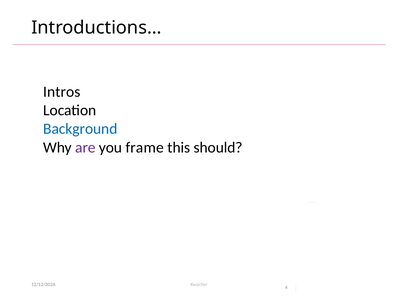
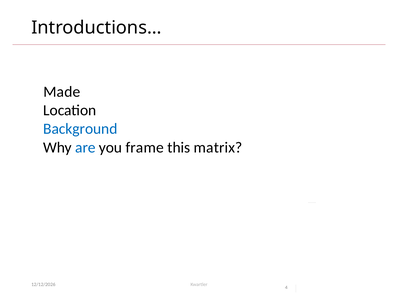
Intros: Intros -> Made
are colour: purple -> blue
should: should -> matrix
